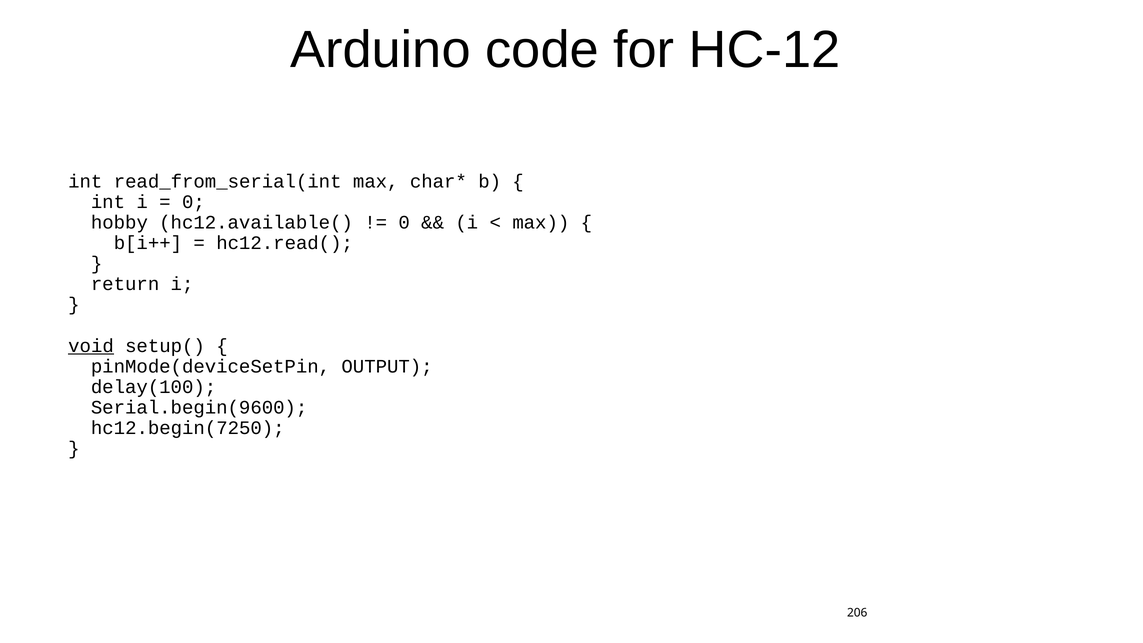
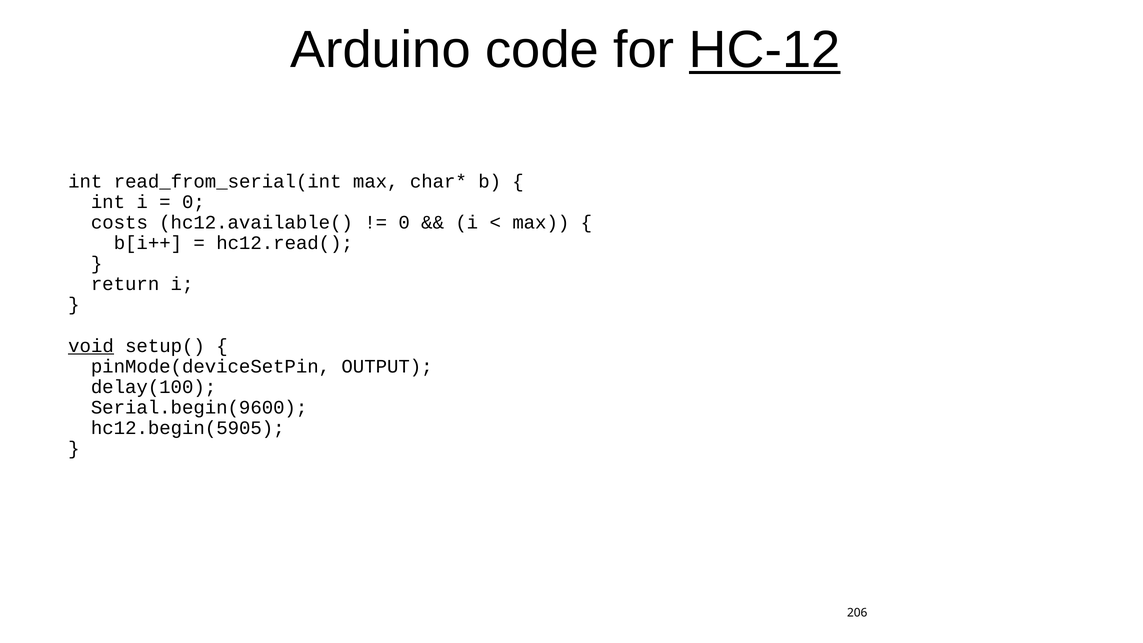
HC-12 underline: none -> present
hobby: hobby -> costs
hc12.begin(7250: hc12.begin(7250 -> hc12.begin(5905
